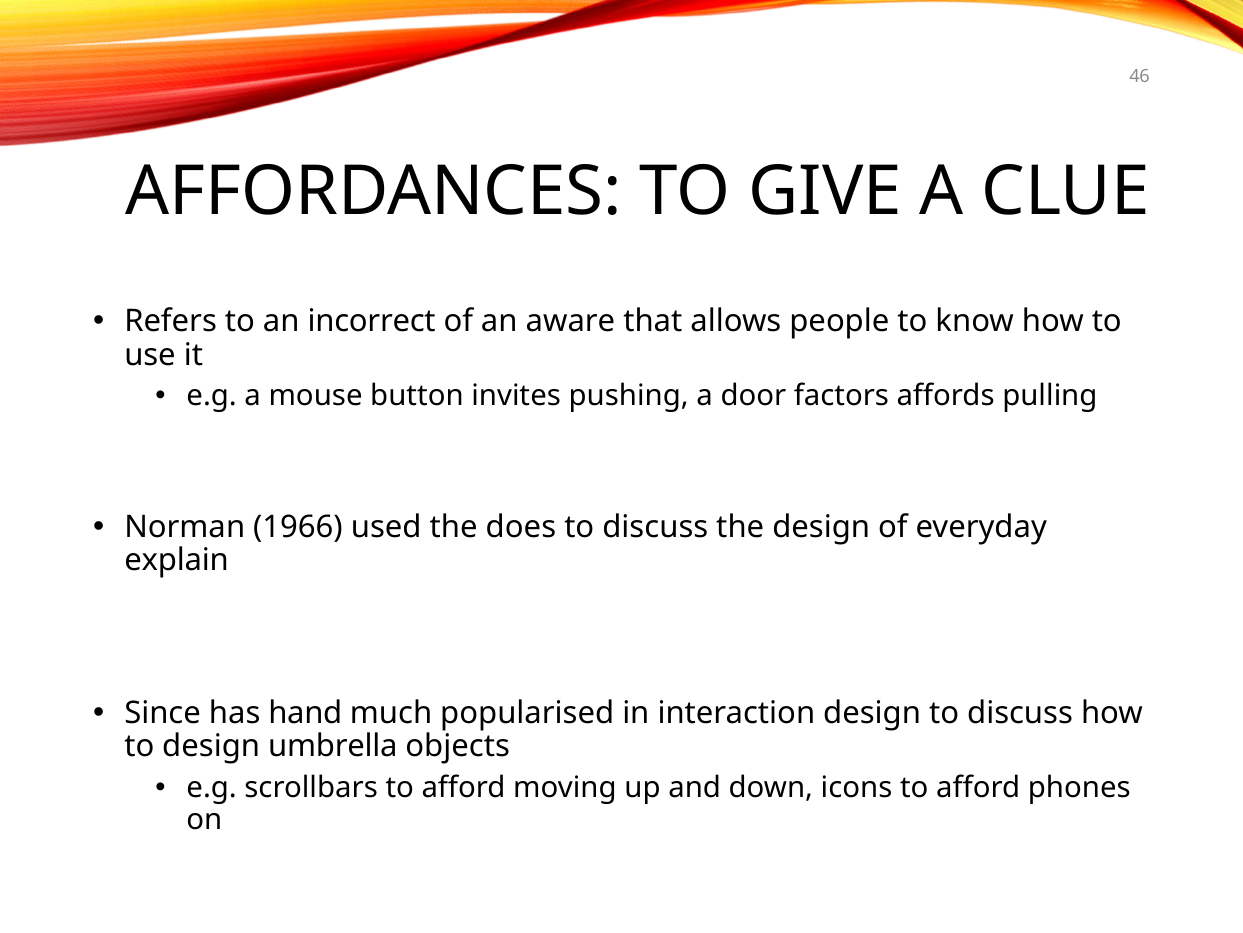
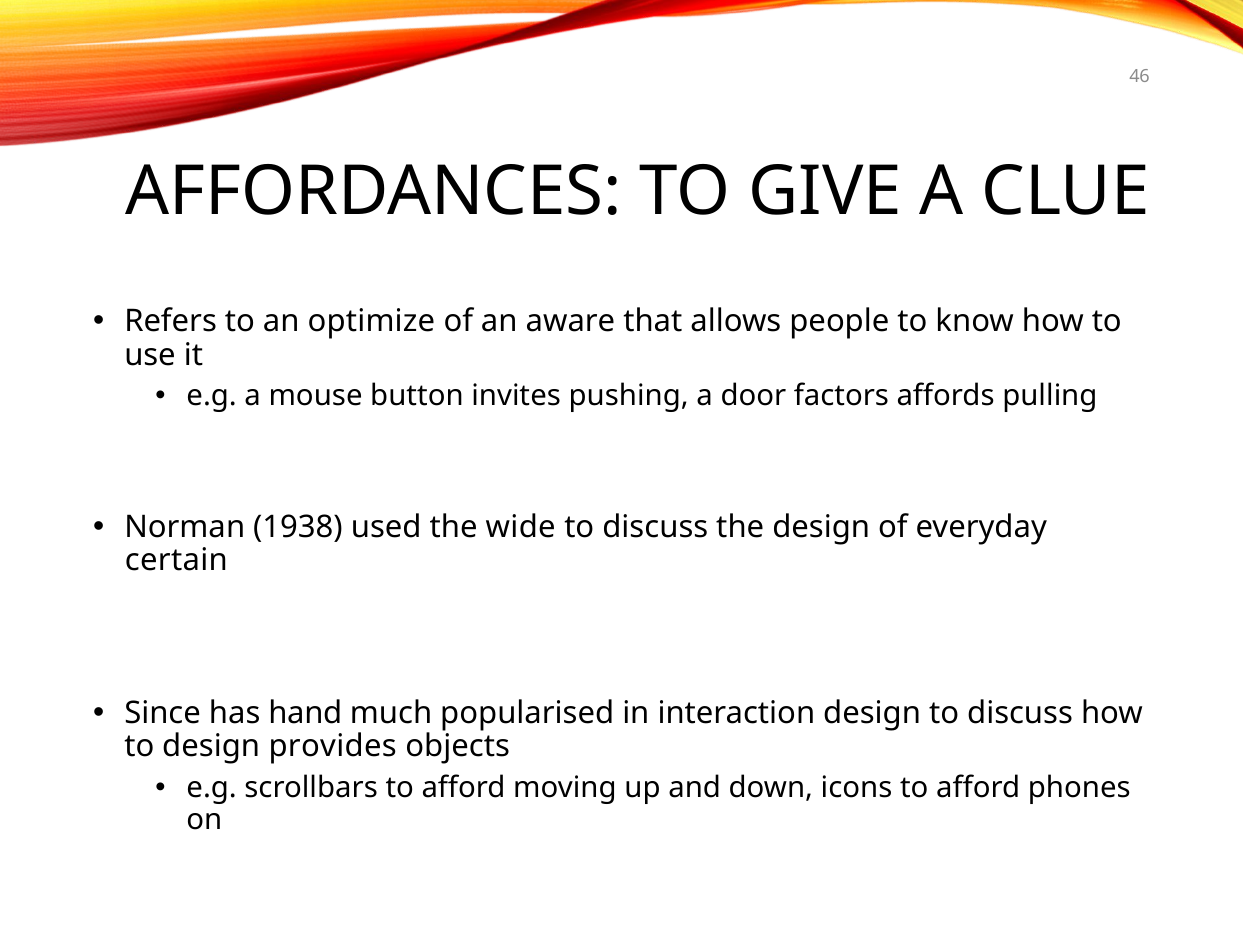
incorrect: incorrect -> optimize
1966: 1966 -> 1938
does: does -> wide
explain: explain -> certain
umbrella: umbrella -> provides
